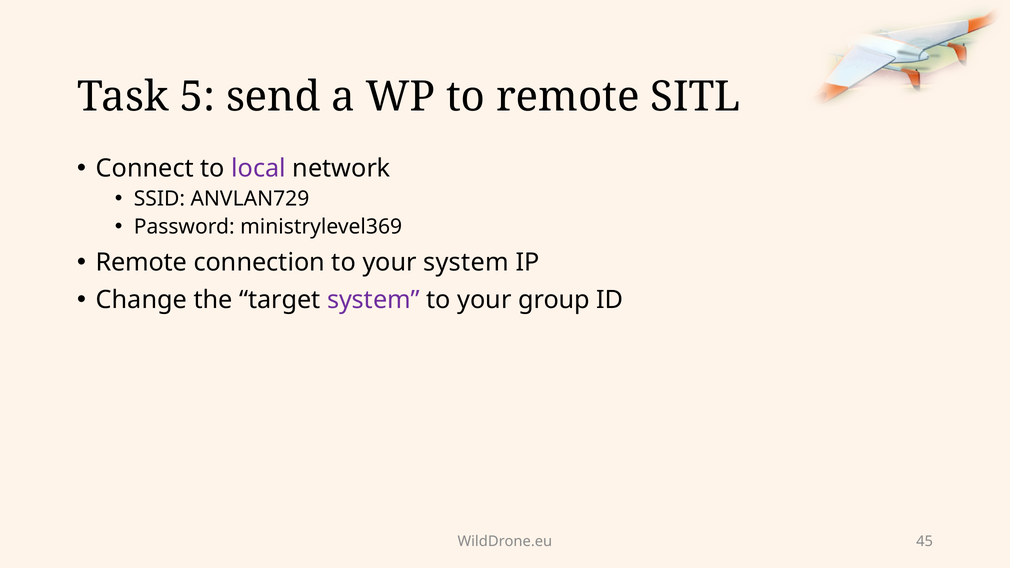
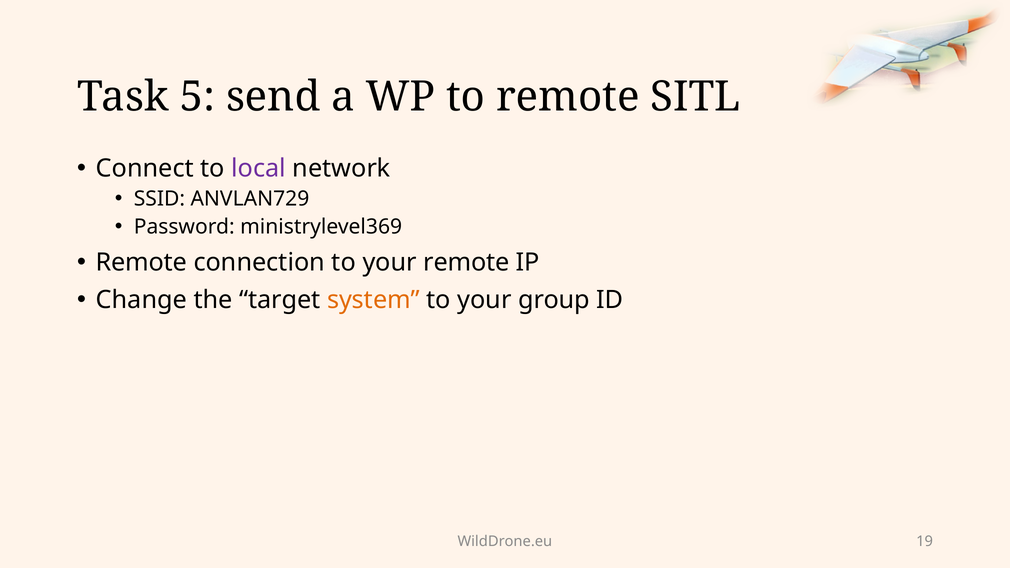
your system: system -> remote
system at (373, 300) colour: purple -> orange
45: 45 -> 19
